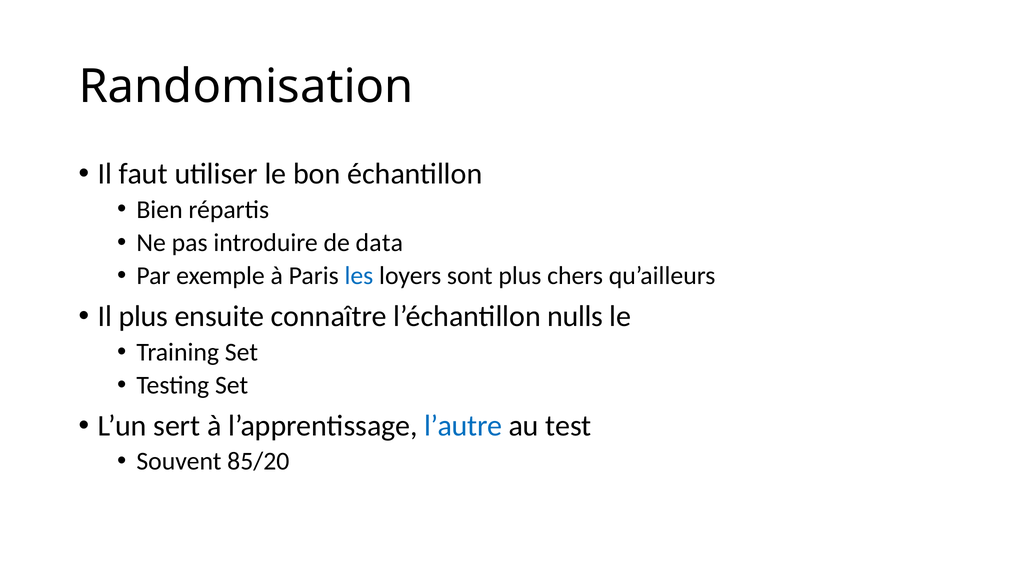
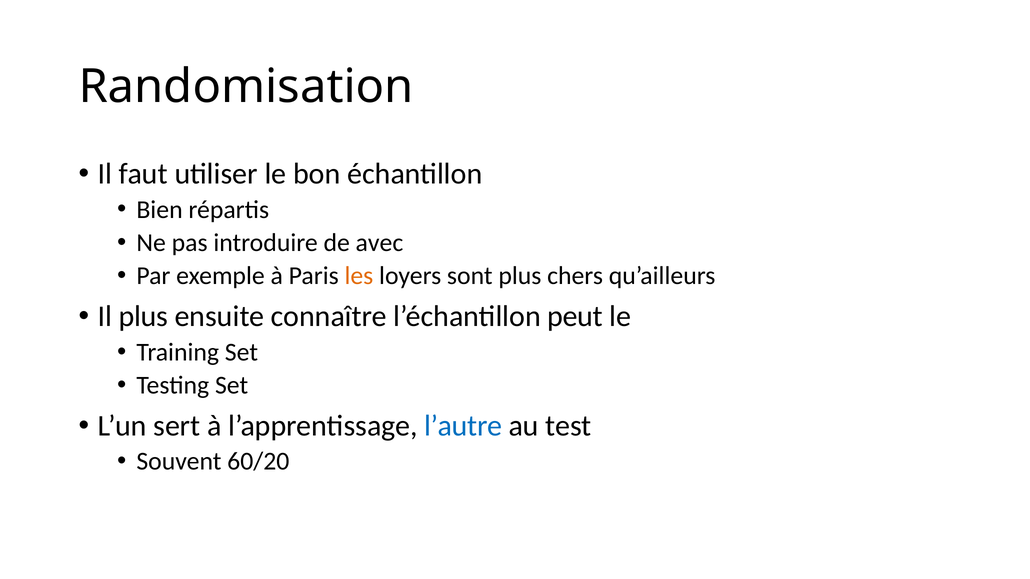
data: data -> avec
les colour: blue -> orange
nulls: nulls -> peut
85/20: 85/20 -> 60/20
